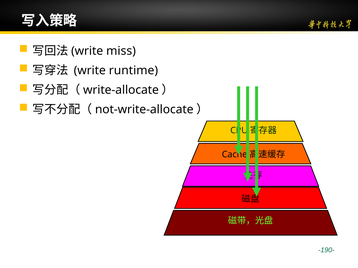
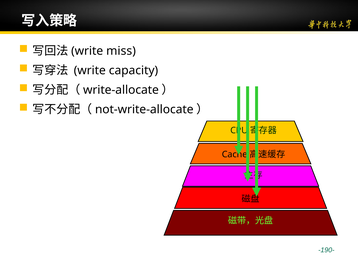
runtime: runtime -> capacity
